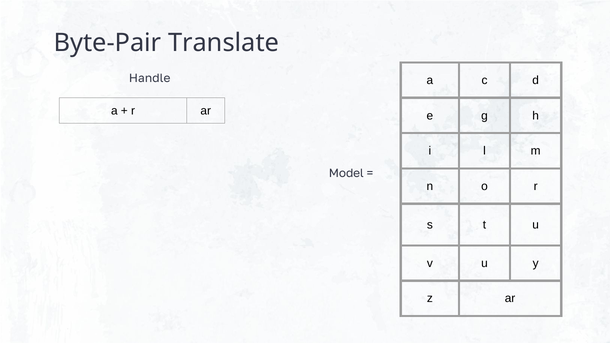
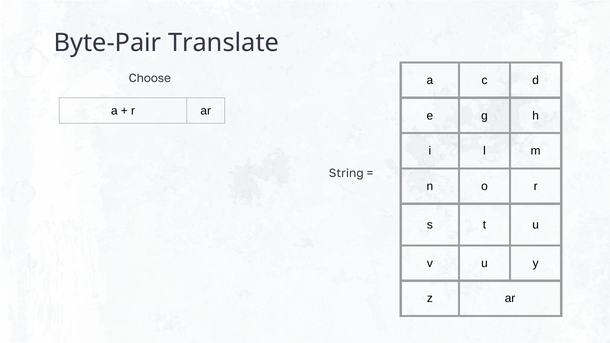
Handle: Handle -> Choose
Model: Model -> String
